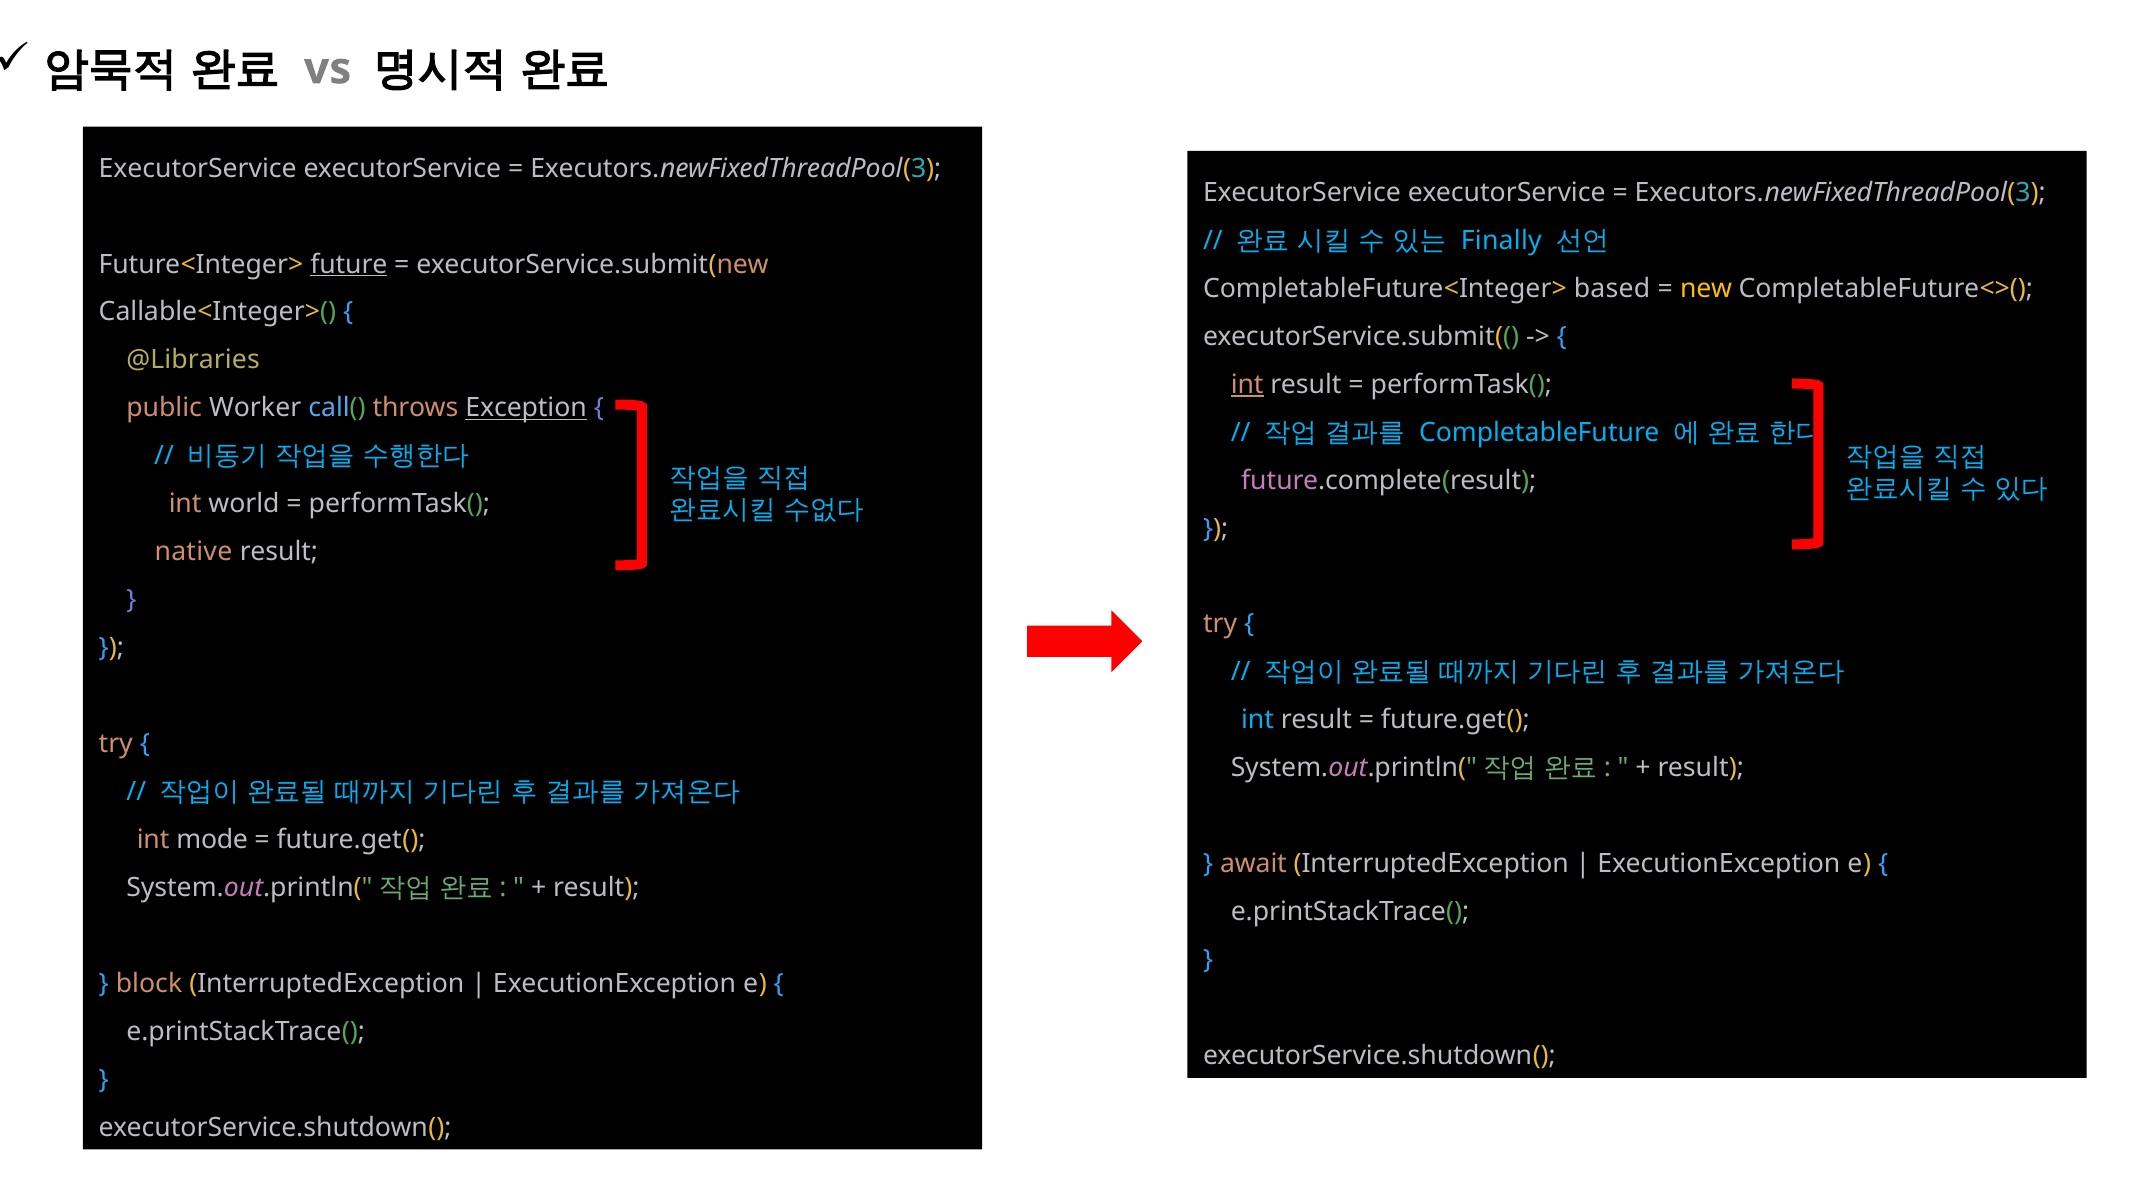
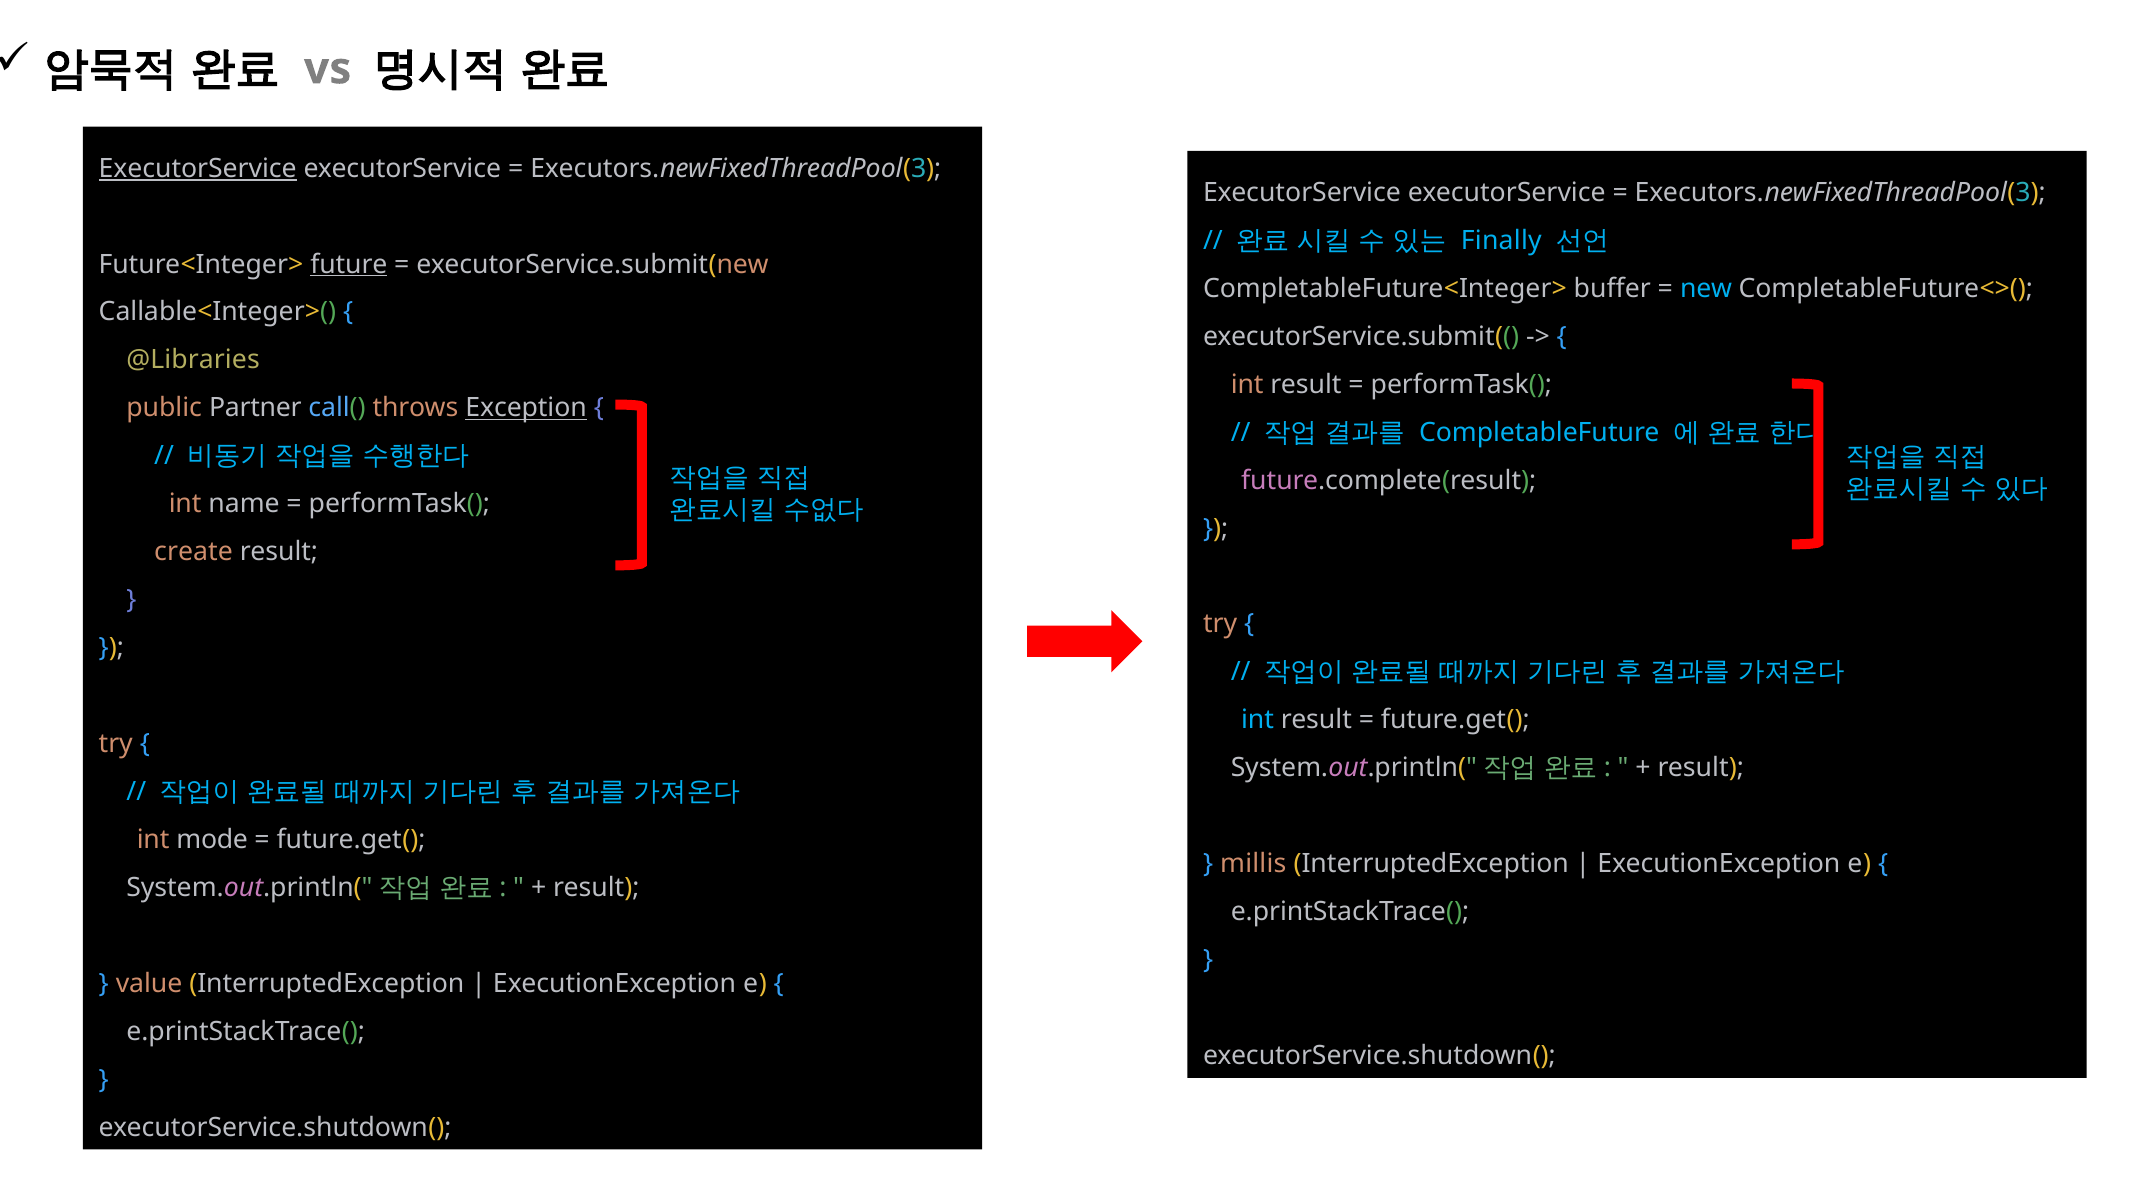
ExecutorService at (198, 168) underline: none -> present
based: based -> buffer
new colour: yellow -> light blue
int at (1247, 384) underline: present -> none
Worker: Worker -> Partner
world: world -> name
native: native -> create
await: await -> millis
block: block -> value
